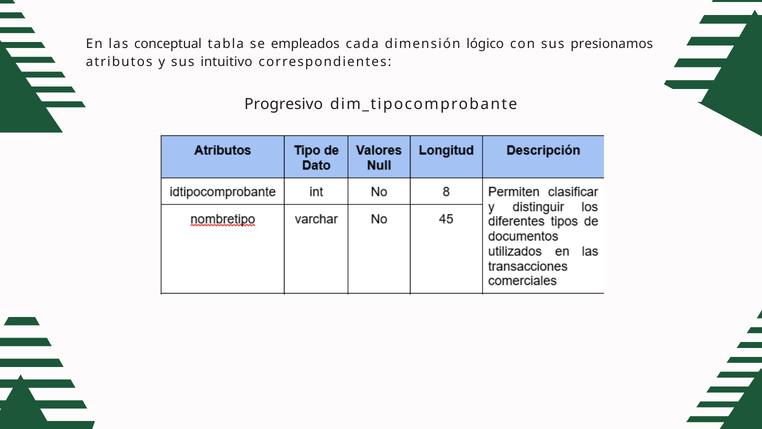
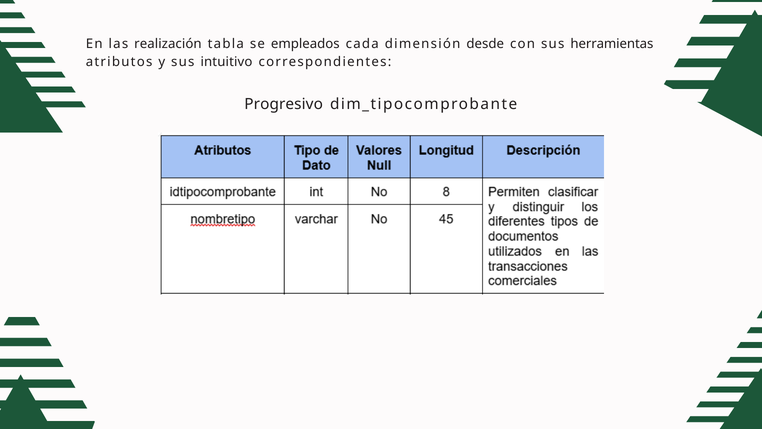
conceptual: conceptual -> realización
lógico: lógico -> desde
presionamos: presionamos -> herramientas
